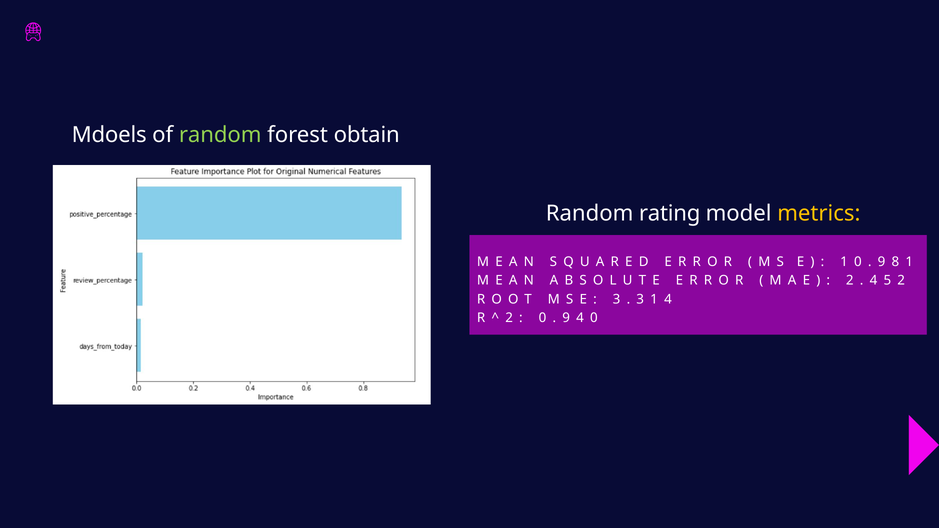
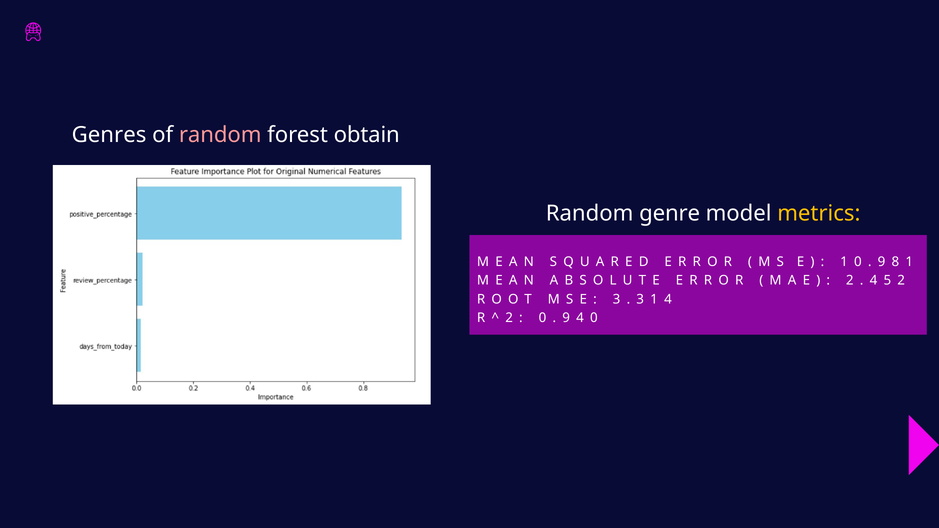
Mdoels: Mdoels -> Genres
random at (220, 135) colour: light green -> pink
rating: rating -> genre
